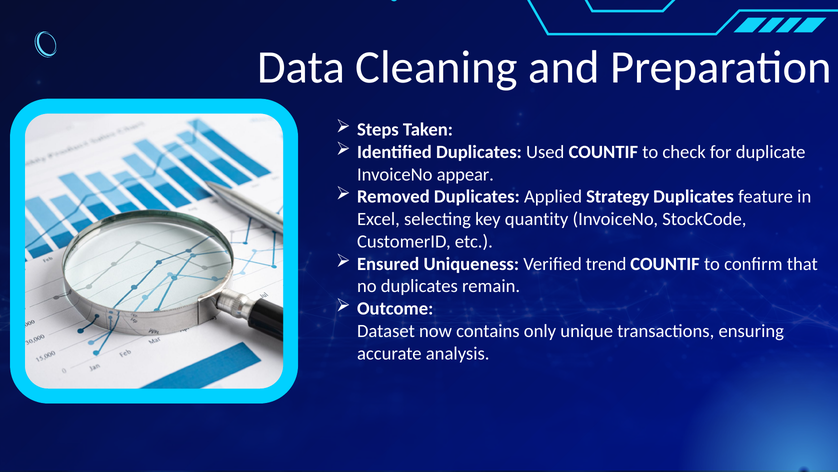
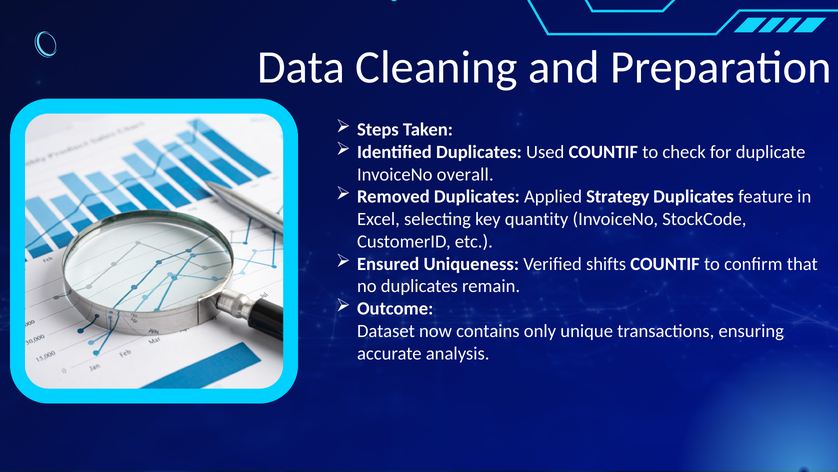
appear: appear -> overall
trend: trend -> shifts
